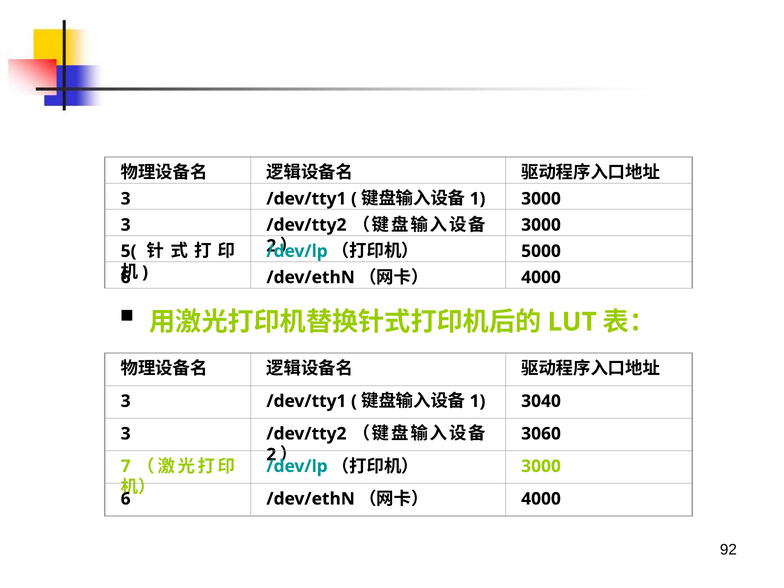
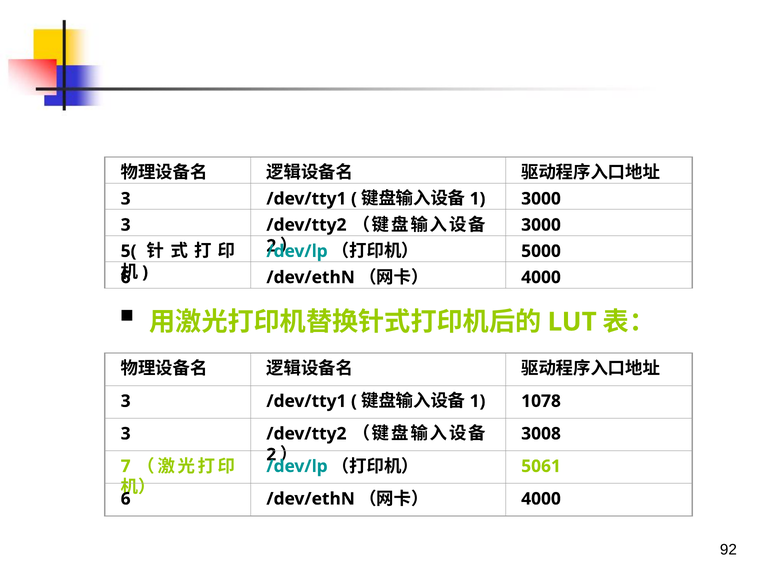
3040: 3040 -> 1078
3060: 3060 -> 3008
3000 at (541, 466): 3000 -> 5061
